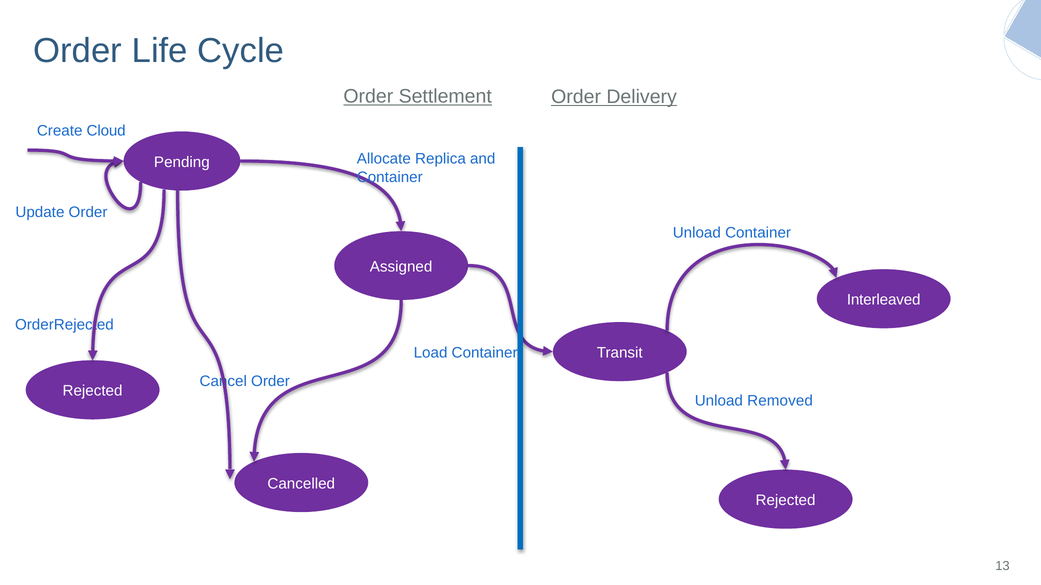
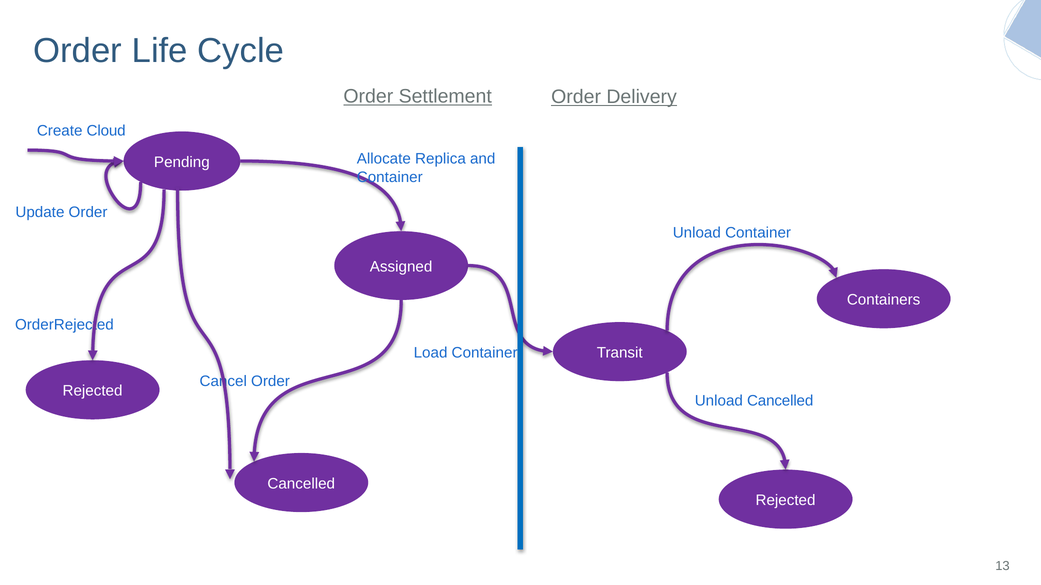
Interleaved: Interleaved -> Containers
Unload Removed: Removed -> Cancelled
